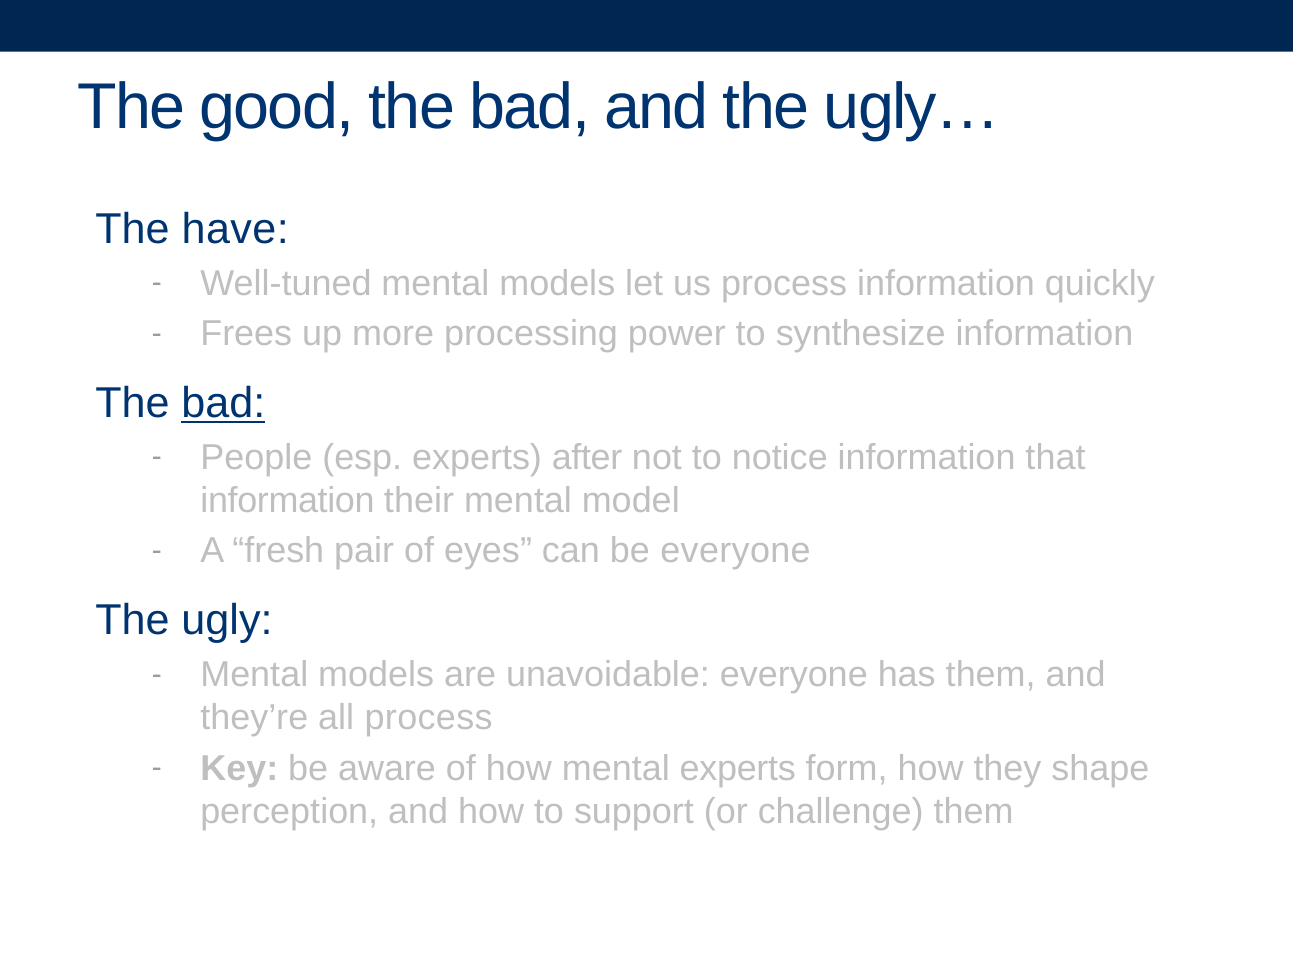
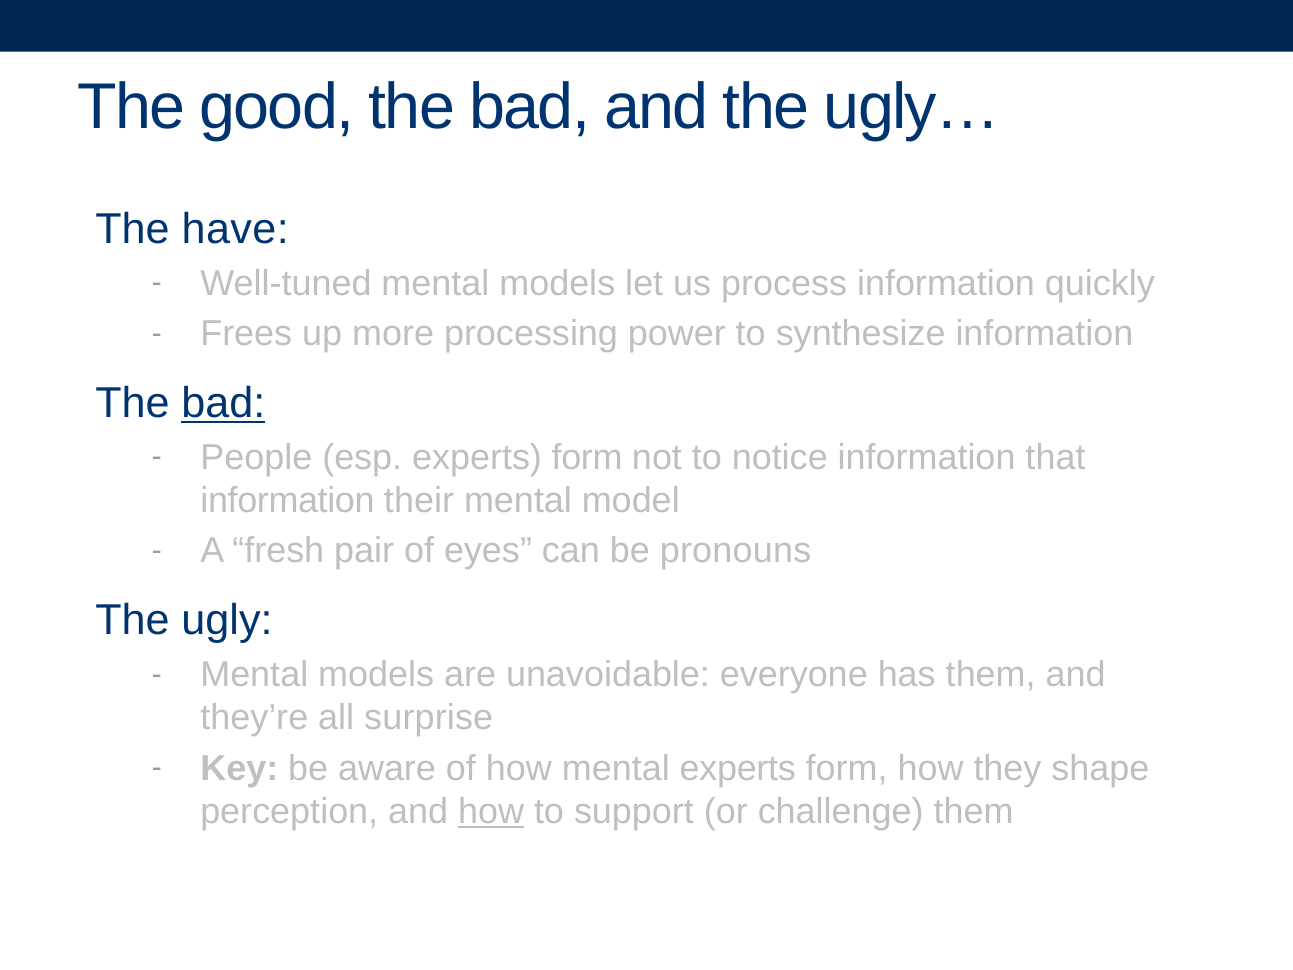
esp experts after: after -> form
be everyone: everyone -> pronouns
all process: process -> surprise
how at (491, 811) underline: none -> present
